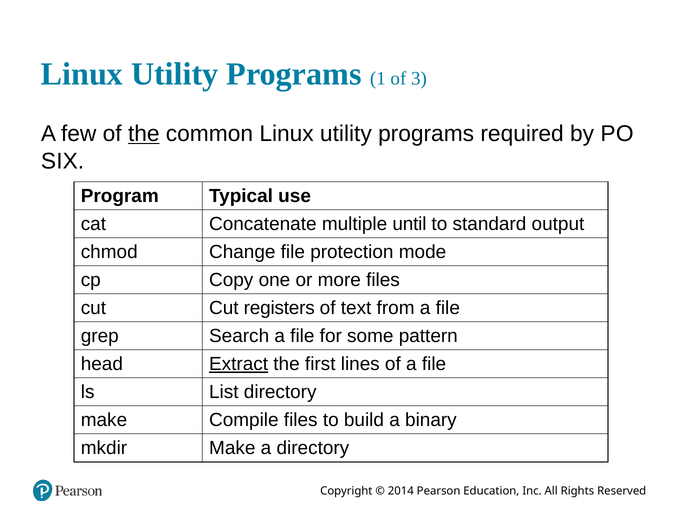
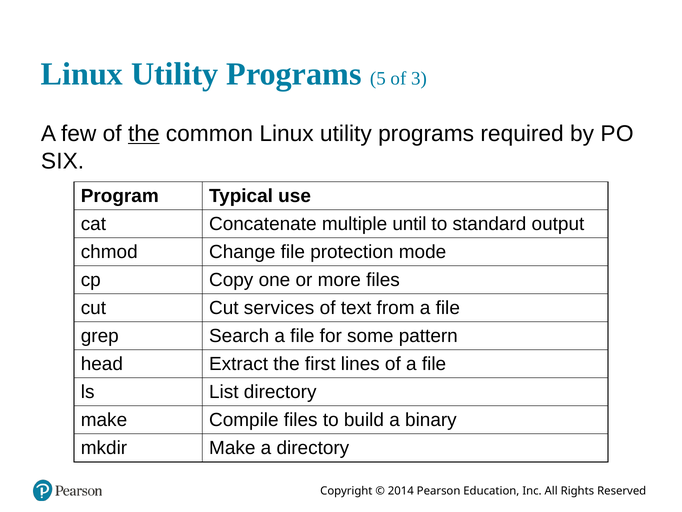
1: 1 -> 5
registers: registers -> services
Extract underline: present -> none
